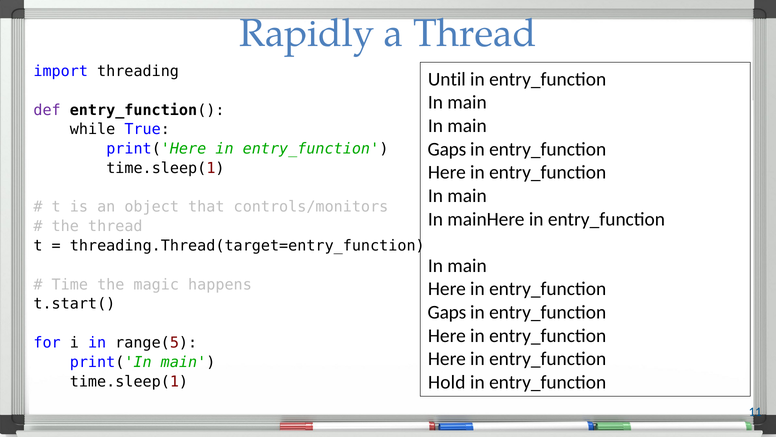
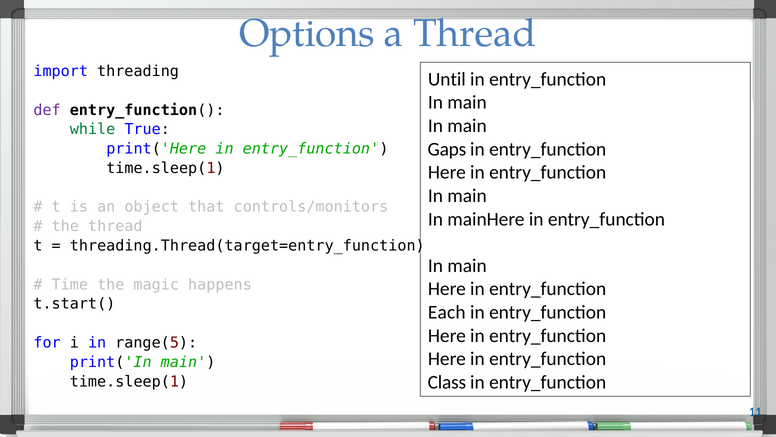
Rapidly: Rapidly -> Options
while colour: black -> green
Gaps at (447, 312): Gaps -> Each
Hold: Hold -> Class
